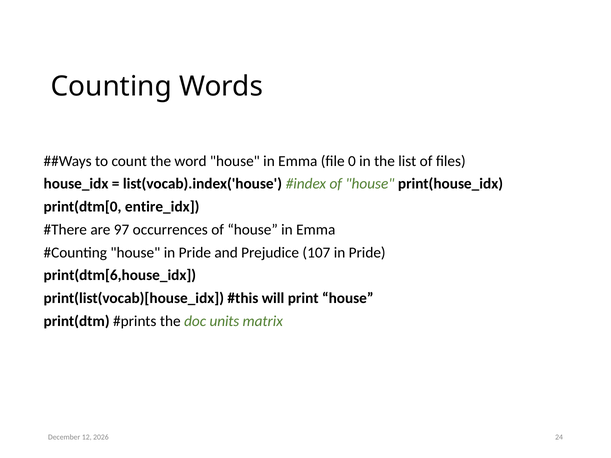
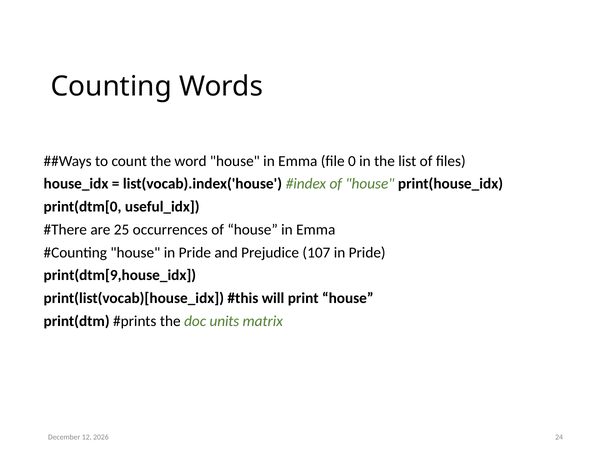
entire_idx: entire_idx -> useful_idx
97: 97 -> 25
print(dtm[6,house_idx: print(dtm[6,house_idx -> print(dtm[9,house_idx
